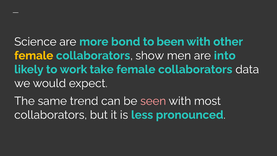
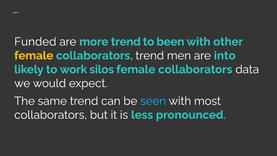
Science: Science -> Funded
more bond: bond -> trend
collaborators show: show -> trend
take: take -> silos
seen colour: pink -> light blue
